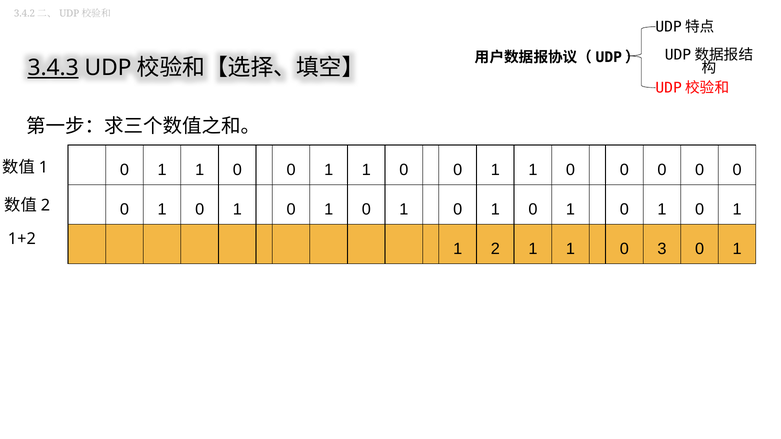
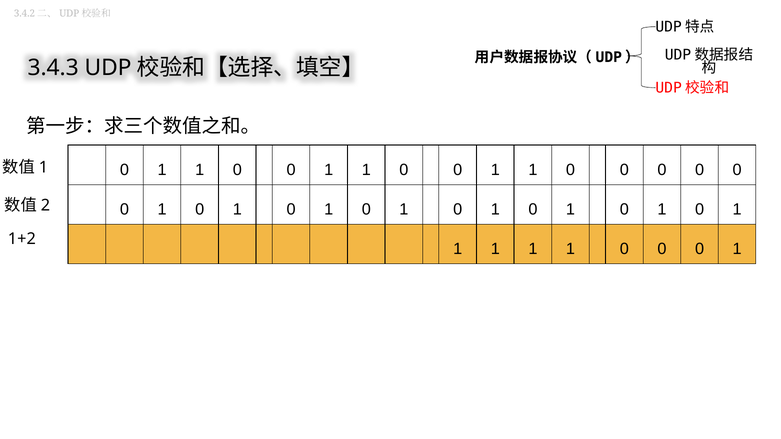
3.4.3 underline: present -> none
2 at (495, 249): 2 -> 1
3 at (662, 249): 3 -> 0
